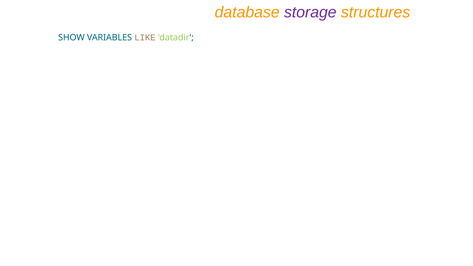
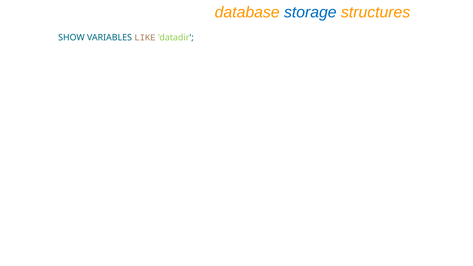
storage colour: purple -> blue
